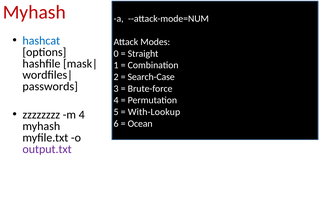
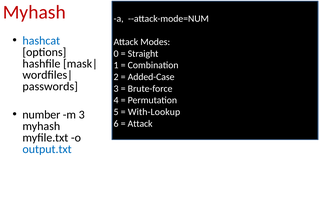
Search-Case: Search-Case -> Added-Case
zzzzzzzz: zzzzzzzz -> number
m 4: 4 -> 3
Ocean at (140, 124): Ocean -> Attack
output.txt colour: purple -> blue
